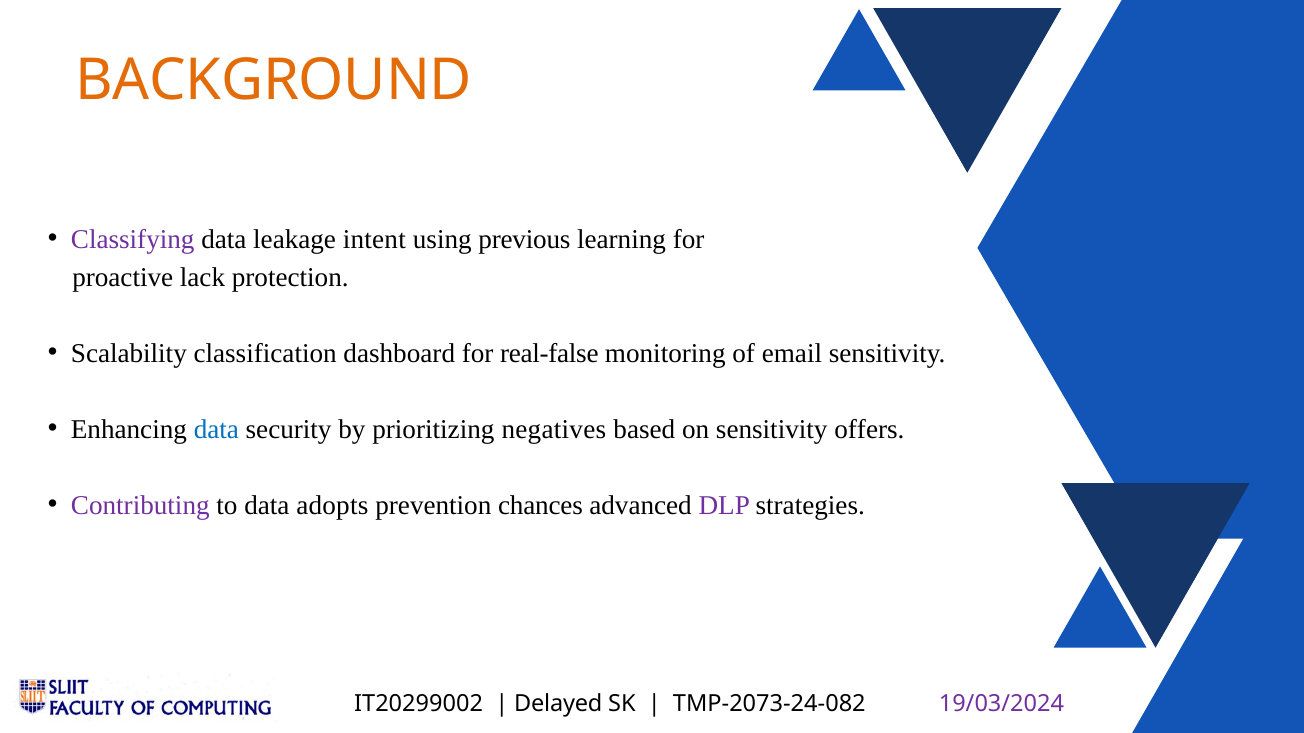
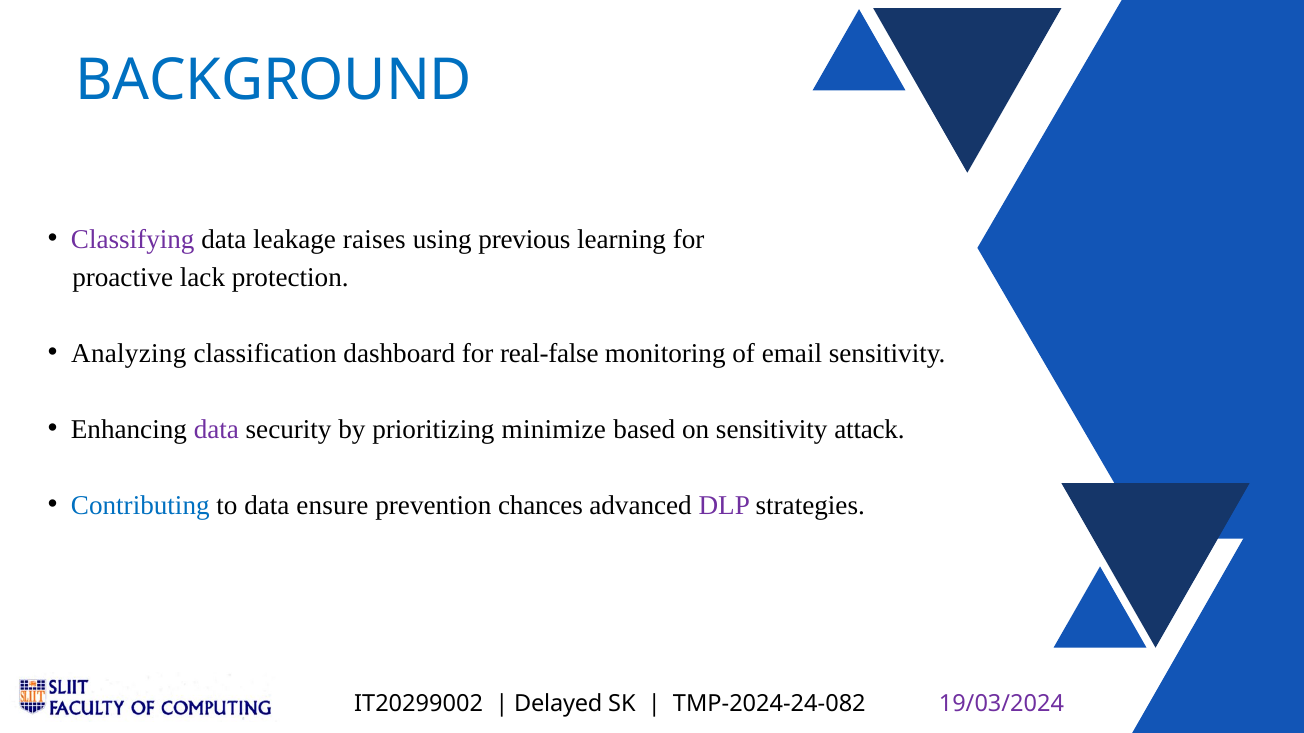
BACKGROUND colour: orange -> blue
intent: intent -> raises
Scalability: Scalability -> Analyzing
data at (216, 430) colour: blue -> purple
negatives: negatives -> minimize
offers: offers -> attack
Contributing colour: purple -> blue
adopts: adopts -> ensure
TMP-2073-24-082: TMP-2073-24-082 -> TMP-2024-24-082
